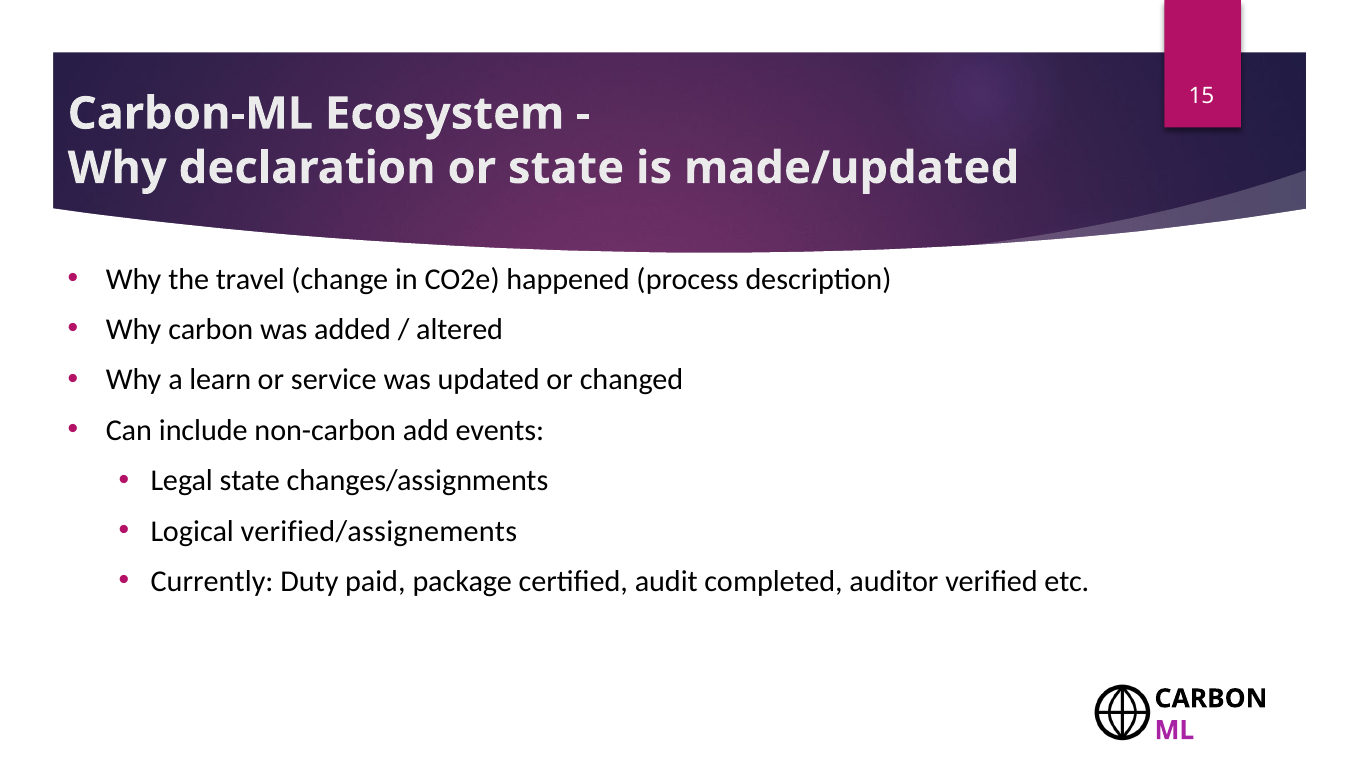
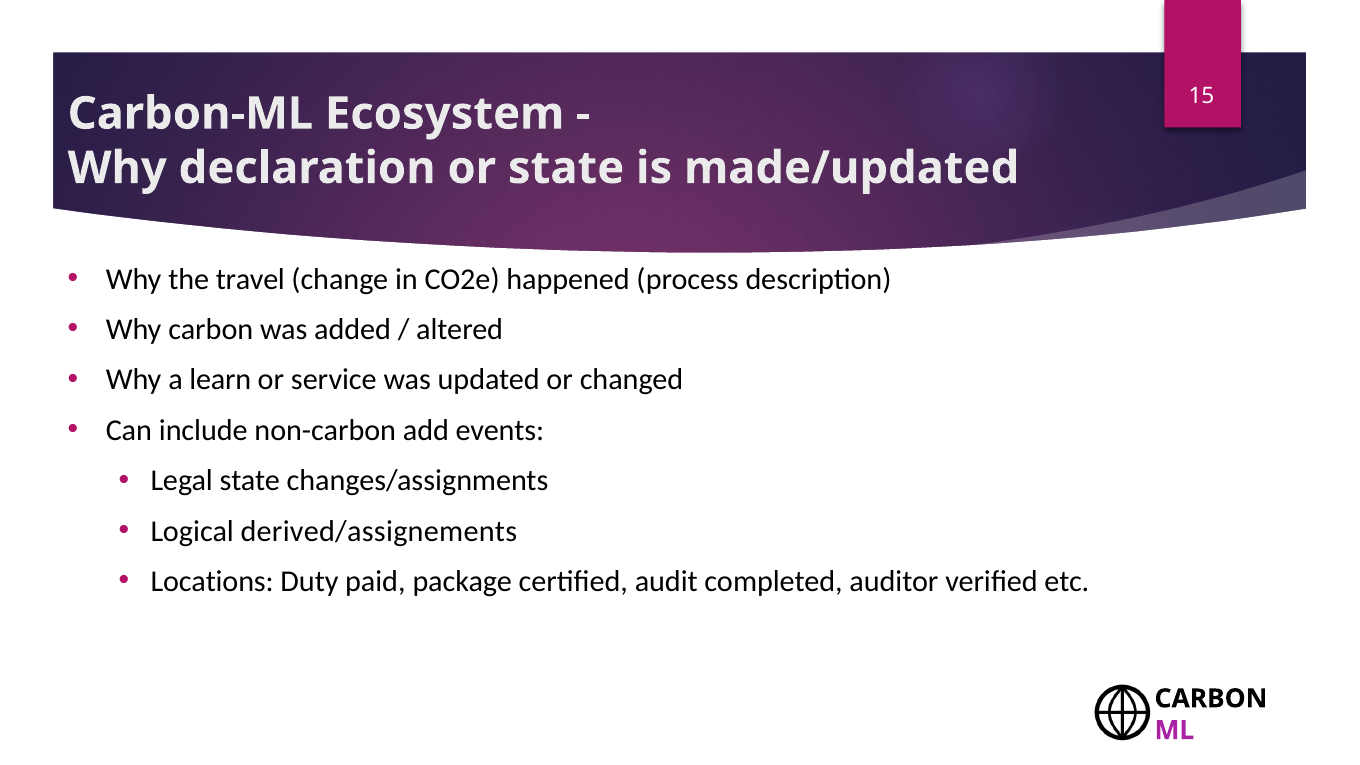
verified/assignements: verified/assignements -> derived/assignements
Currently: Currently -> Locations
